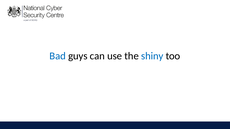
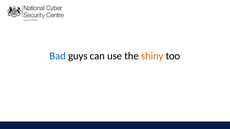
shiny colour: blue -> orange
